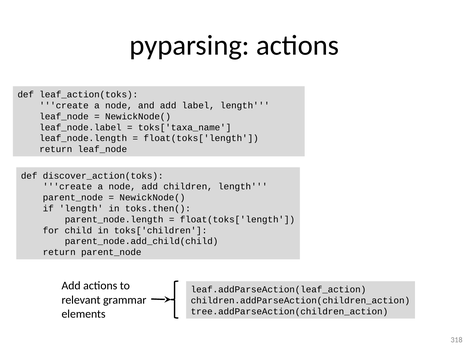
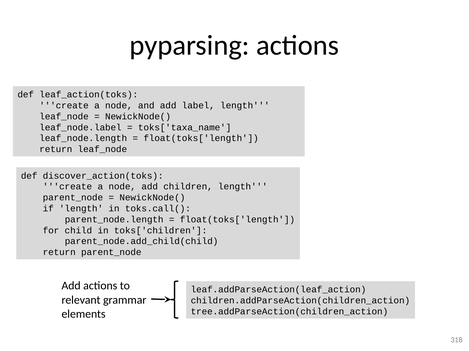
toks.then(: toks.then( -> toks.call(
